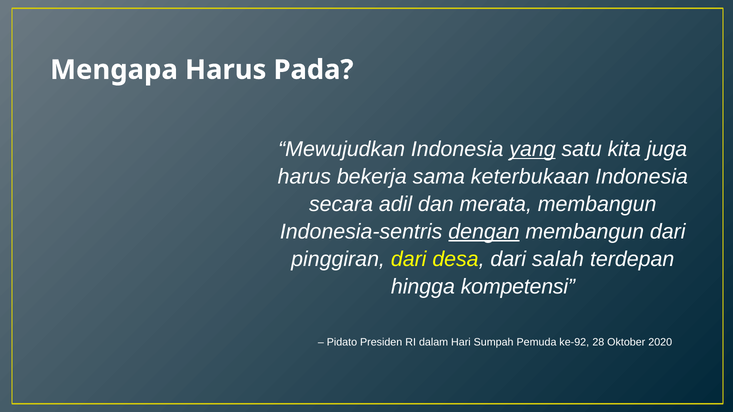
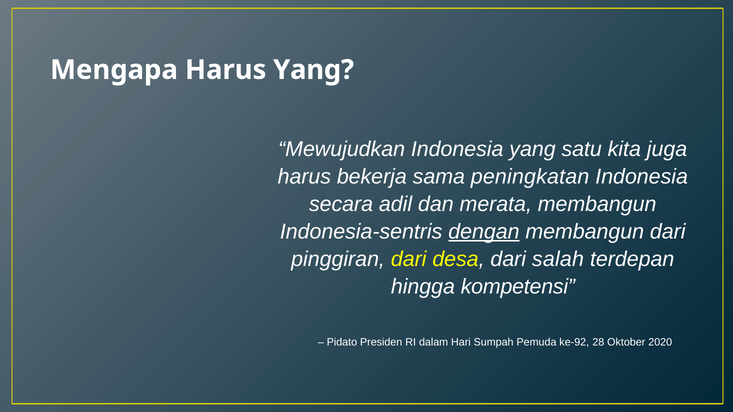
Harus Pada: Pada -> Yang
yang at (533, 149) underline: present -> none
keterbukaan: keterbukaan -> peningkatan
